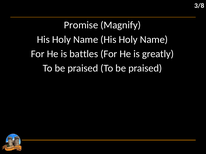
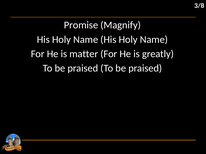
battles: battles -> matter
